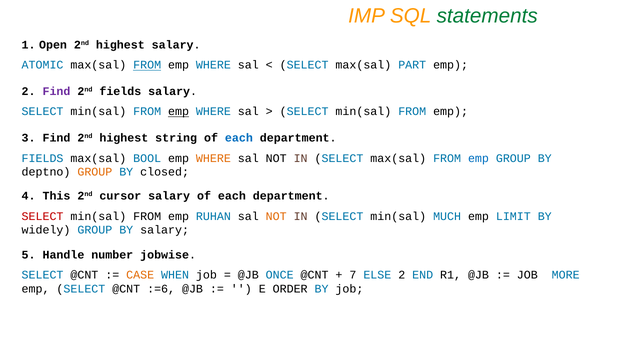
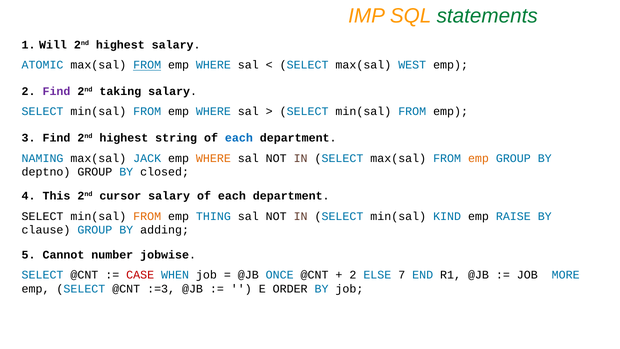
Open: Open -> Will
PART: PART -> WEST
2nd fields: fields -> taking
emp at (179, 112) underline: present -> none
FIELDS at (43, 158): FIELDS -> NAMING
BOOL: BOOL -> JACK
emp at (478, 158) colour: blue -> orange
GROUP at (95, 172) colour: orange -> black
SELECT at (43, 216) colour: red -> black
FROM at (147, 216) colour: black -> orange
RUHAN: RUHAN -> THING
NOT at (276, 216) colour: orange -> black
MUCH: MUCH -> KIND
LIMIT: LIMIT -> RAISE
widely: widely -> clause
BY salary: salary -> adding
Handle: Handle -> Cannot
CASE colour: orange -> red
7 at (353, 275): 7 -> 2
ELSE 2: 2 -> 7
:=6: :=6 -> :=3
